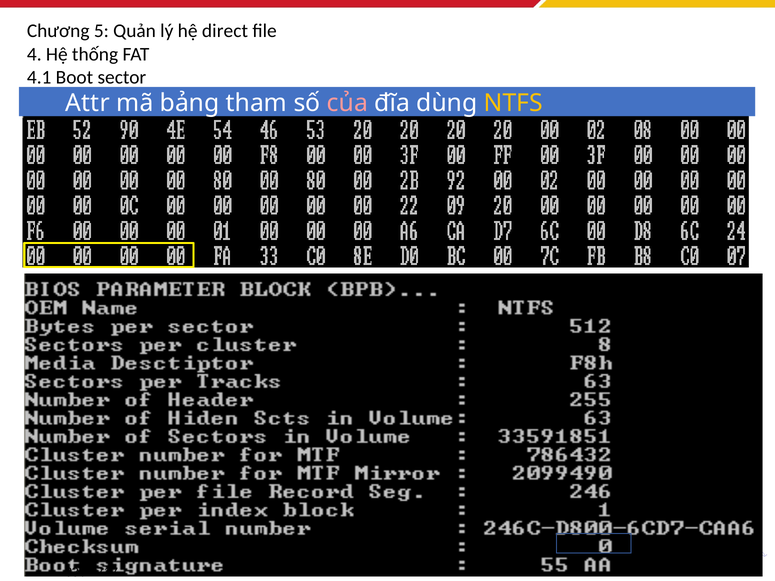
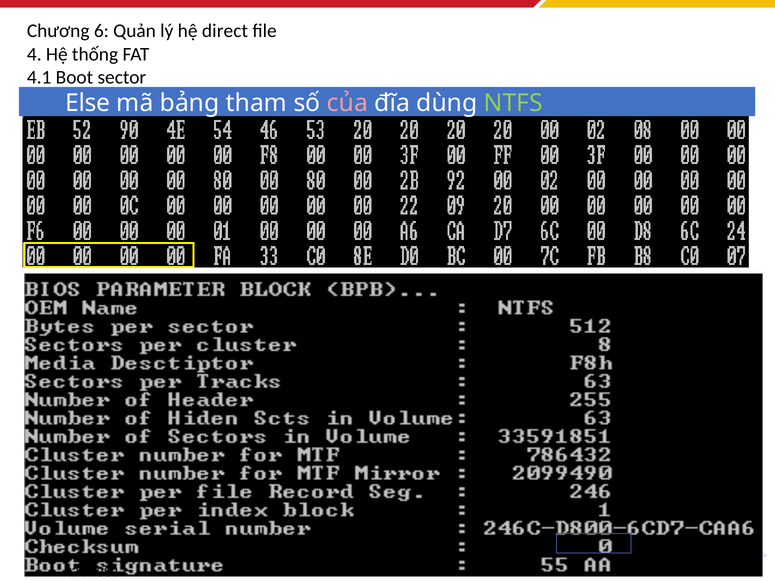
5: 5 -> 6
Attr: Attr -> Else
NTFS colour: yellow -> light green
717: 717 -> 383
